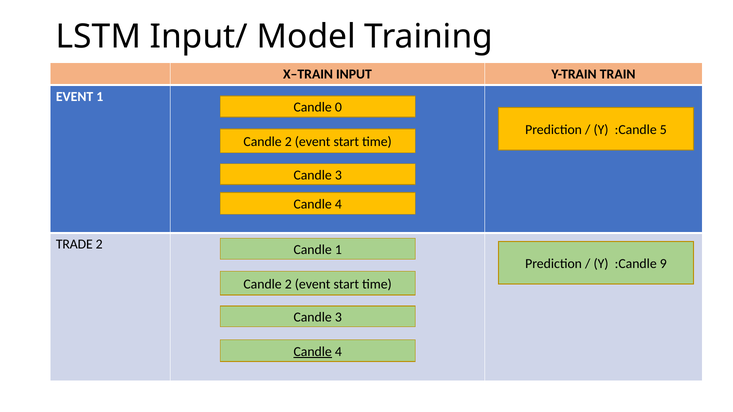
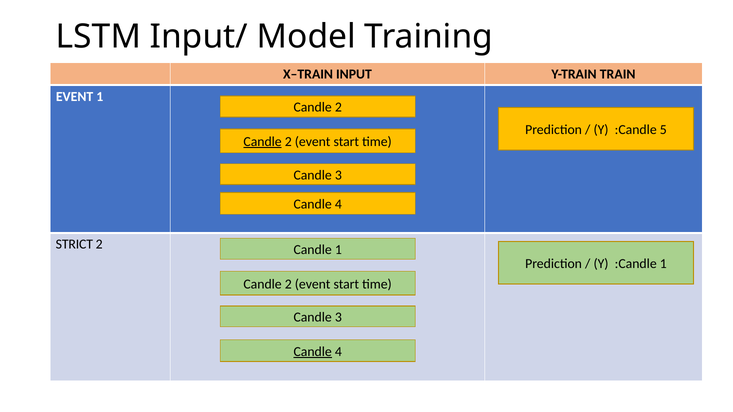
0 at (338, 107): 0 -> 2
Candle at (263, 142) underline: none -> present
TRADE: TRADE -> STRICT
:Candle 9: 9 -> 1
